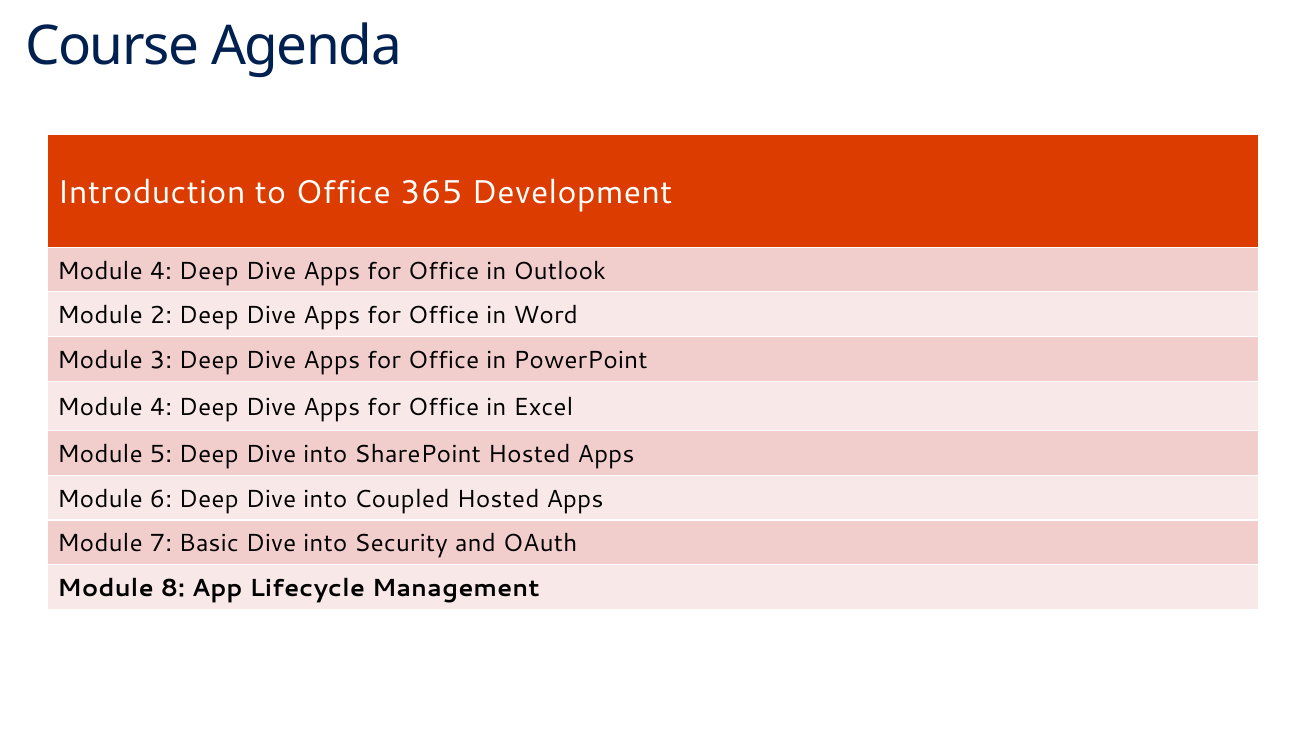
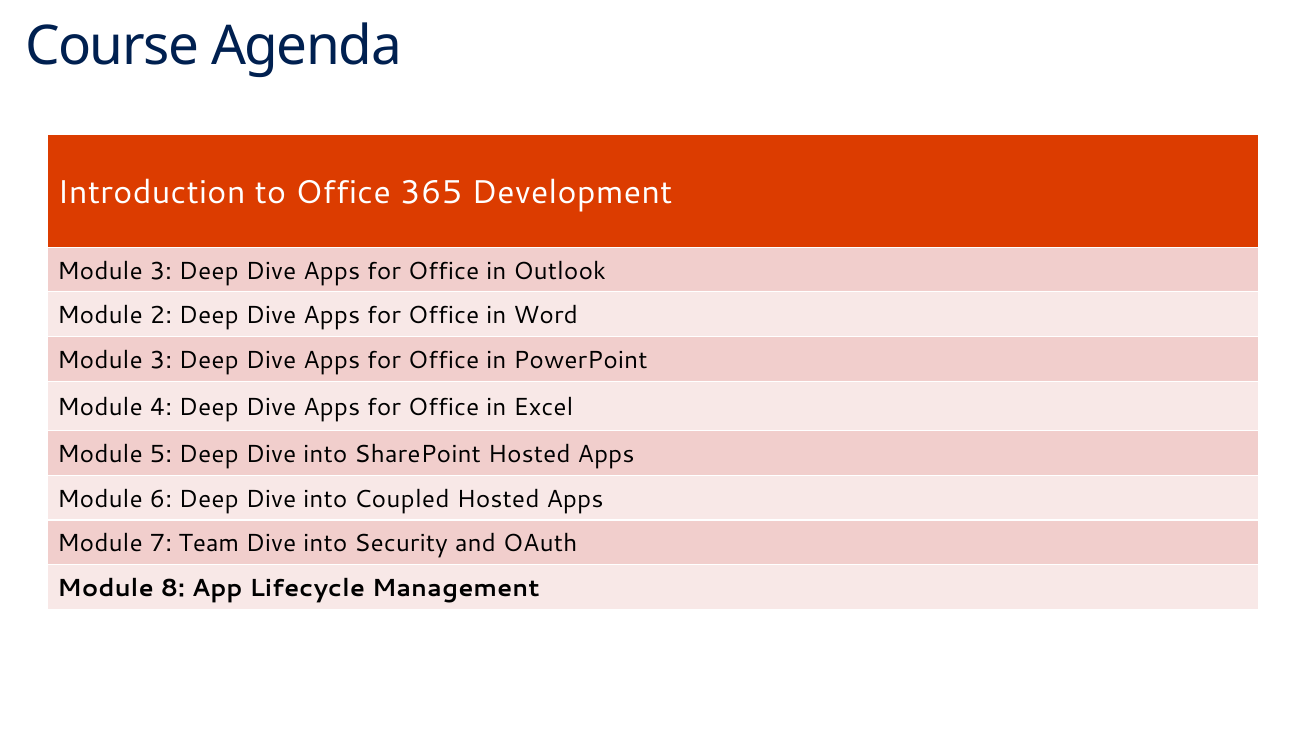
4 at (161, 271): 4 -> 3
Basic: Basic -> Team
